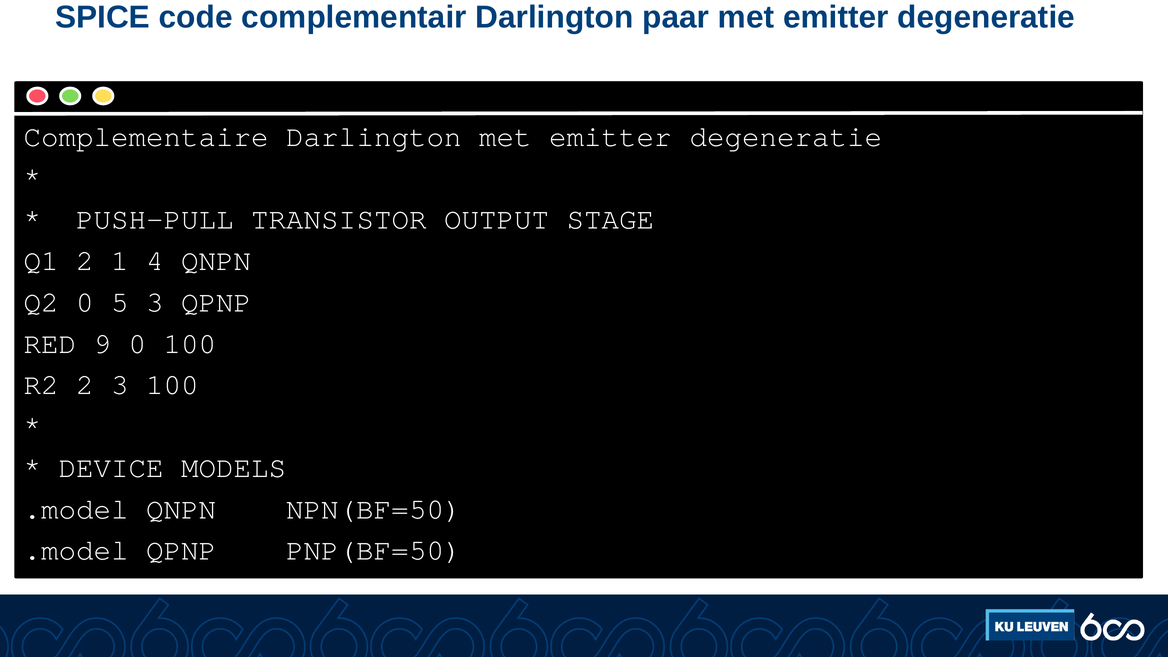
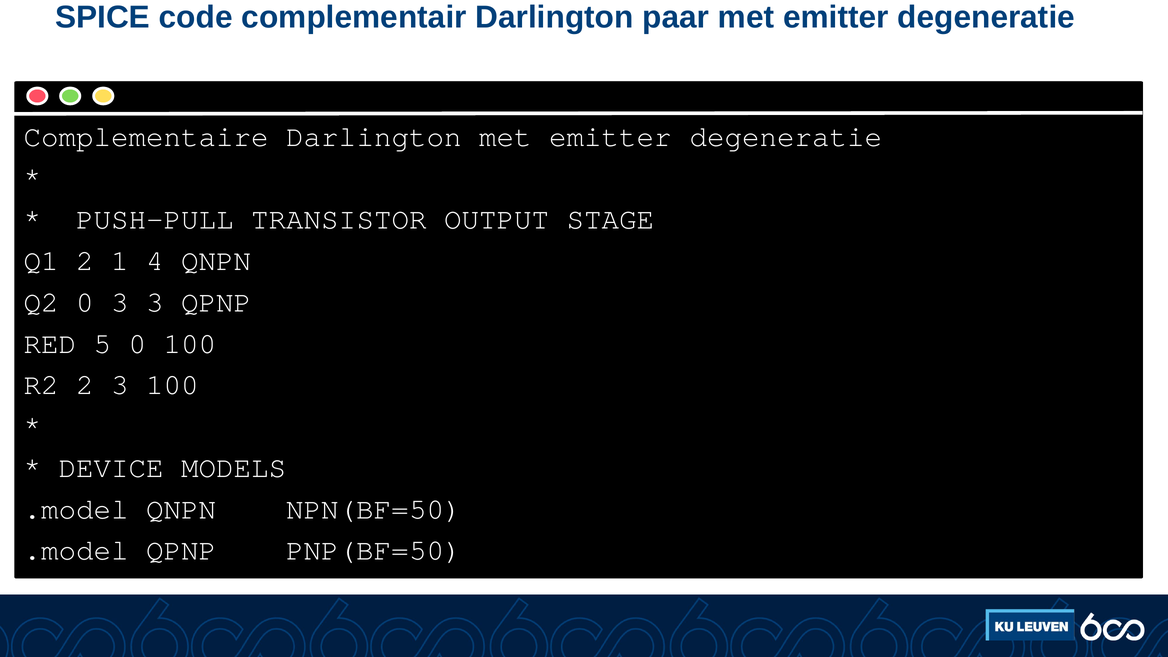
0 5: 5 -> 3
9: 9 -> 5
